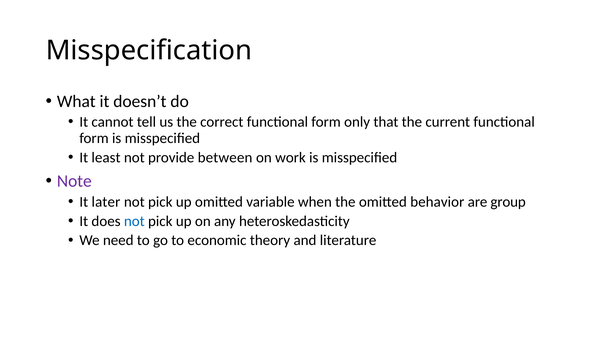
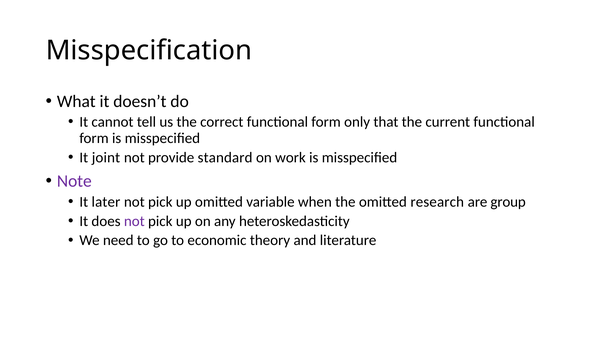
least: least -> joint
between: between -> standard
behavior: behavior -> research
not at (134, 221) colour: blue -> purple
